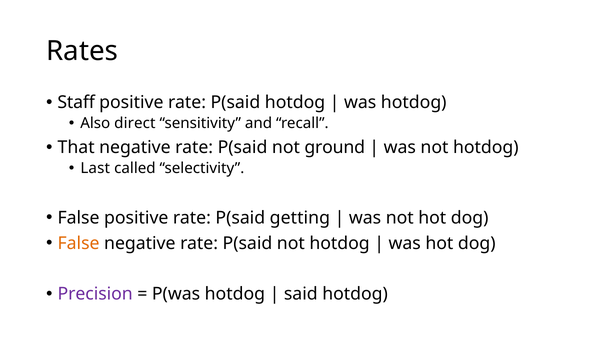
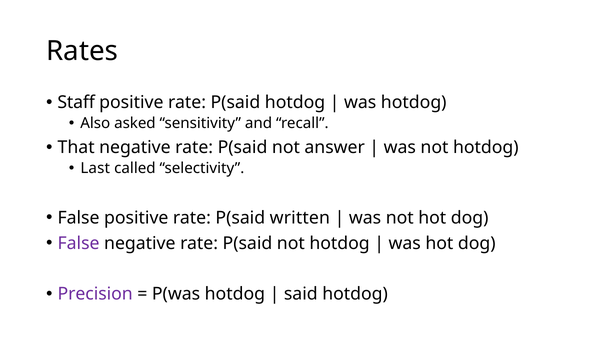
direct: direct -> asked
ground: ground -> answer
getting: getting -> written
False at (79, 243) colour: orange -> purple
